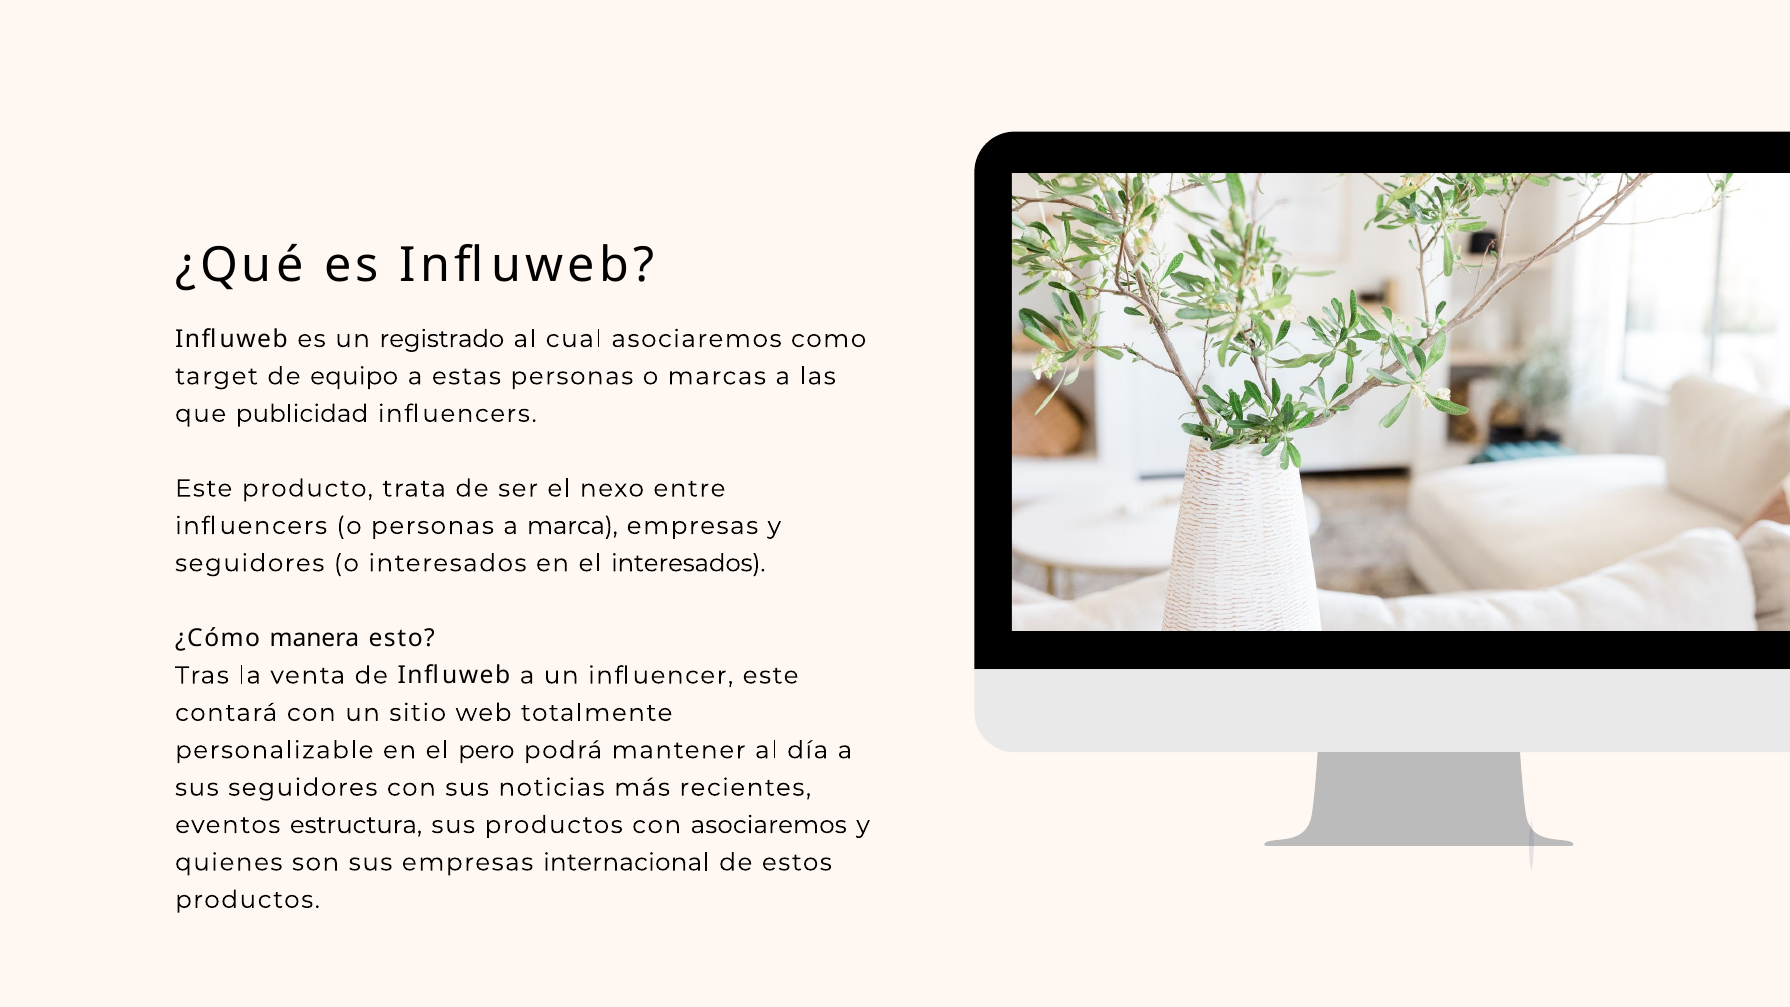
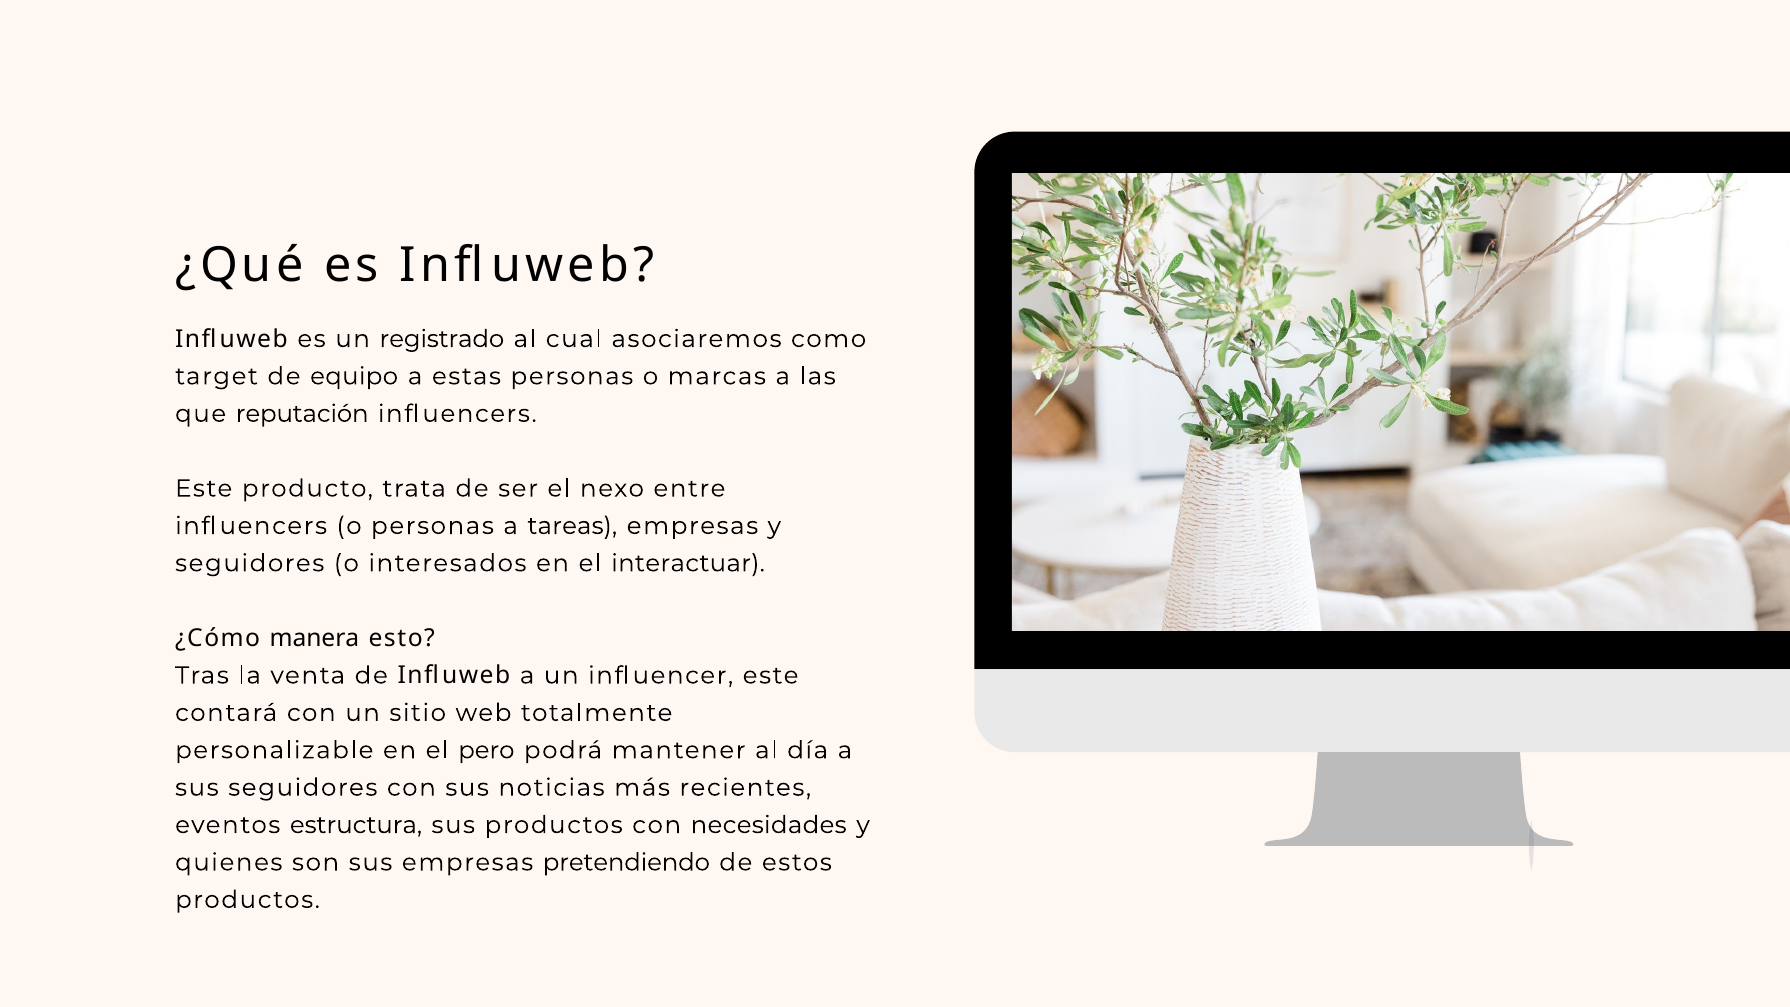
publicidad: publicidad -> reputación
marca: marca -> tareas
el interesados: interesados -> interactuar
con asociaremos: asociaremos -> necesidades
internacional: internacional -> pretendiendo
